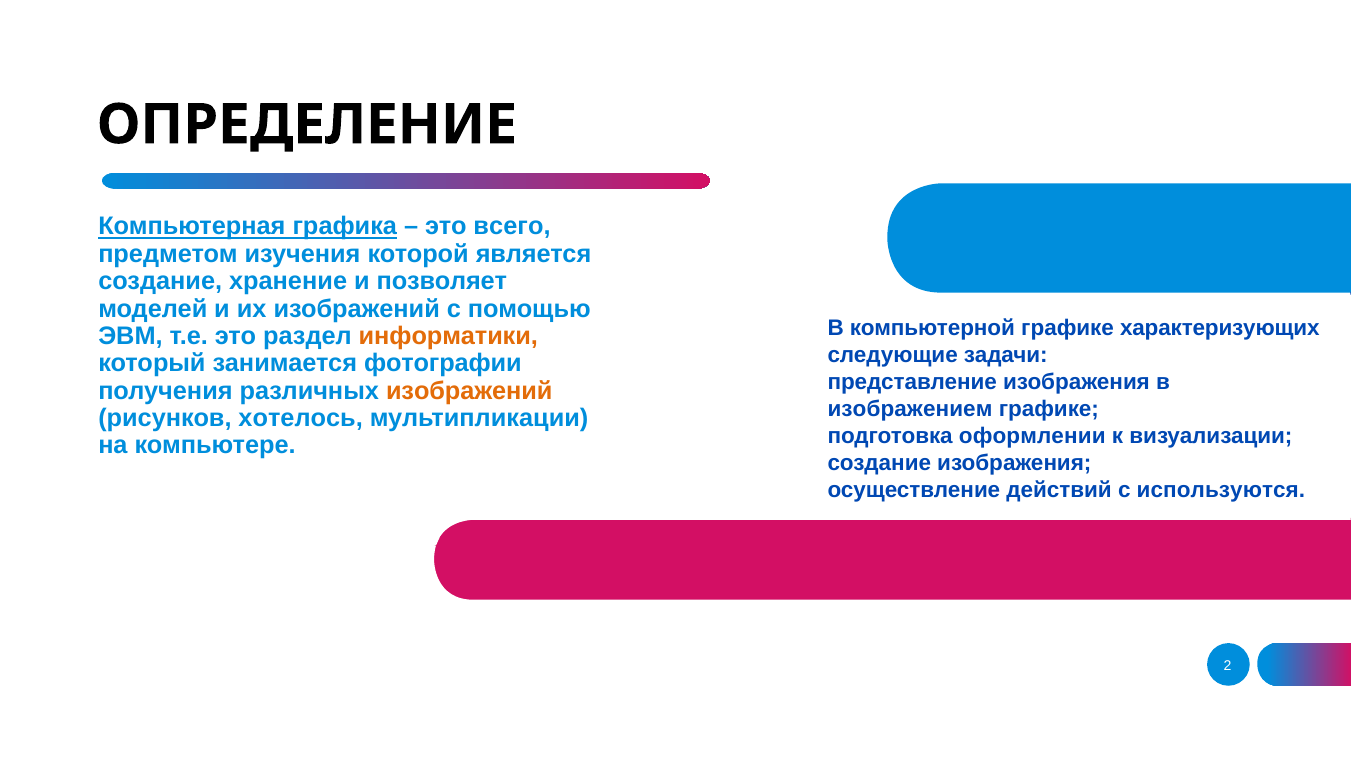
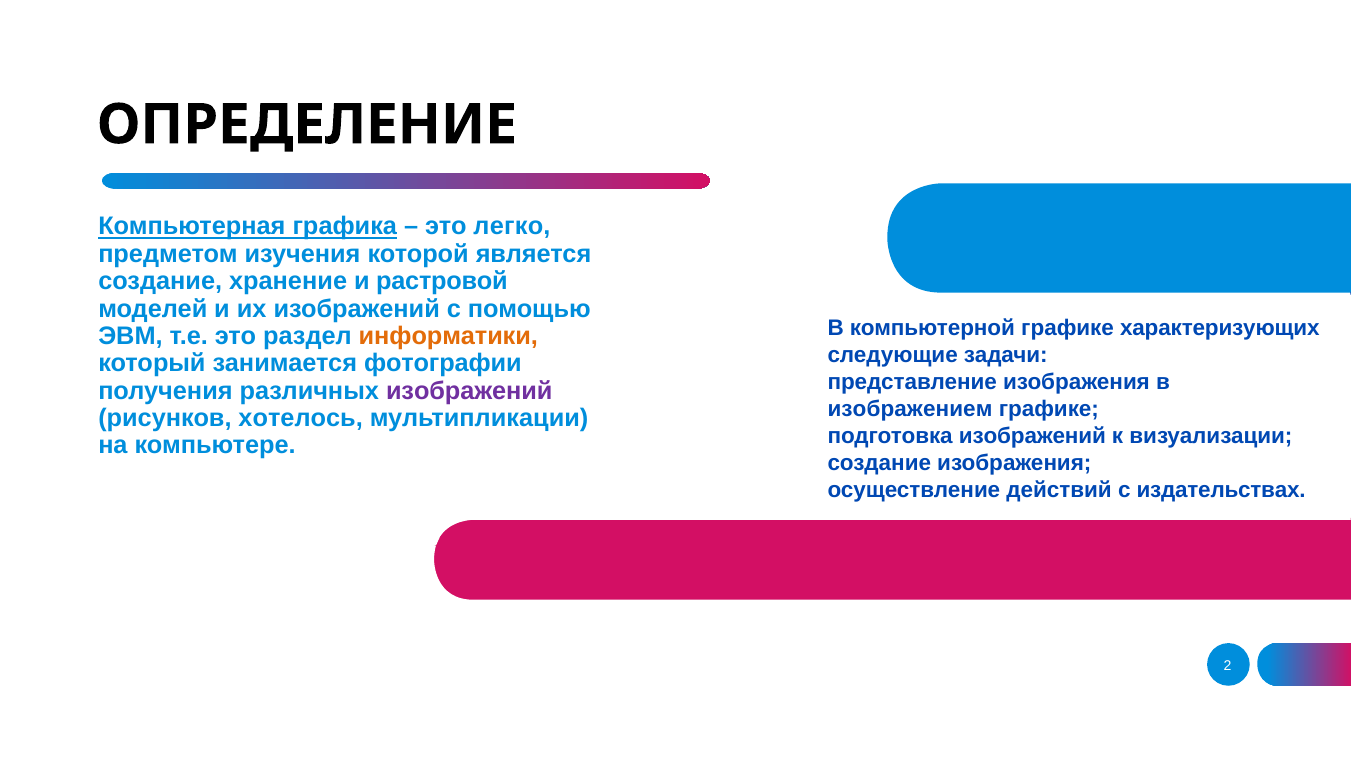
всего: всего -> легко
позволяет: позволяет -> растровой
изображений at (469, 391) colour: orange -> purple
подготовка оформлении: оформлении -> изображений
используются: используются -> издательствах
